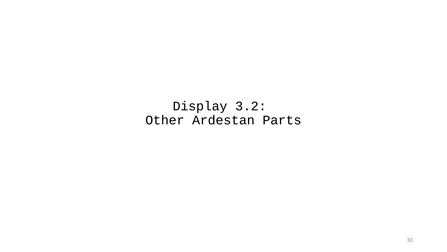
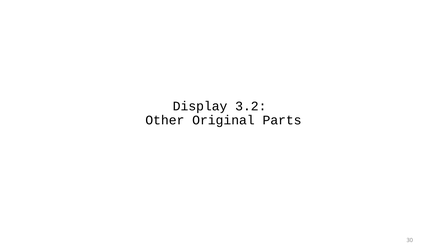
Ardestan: Ardestan -> Original
